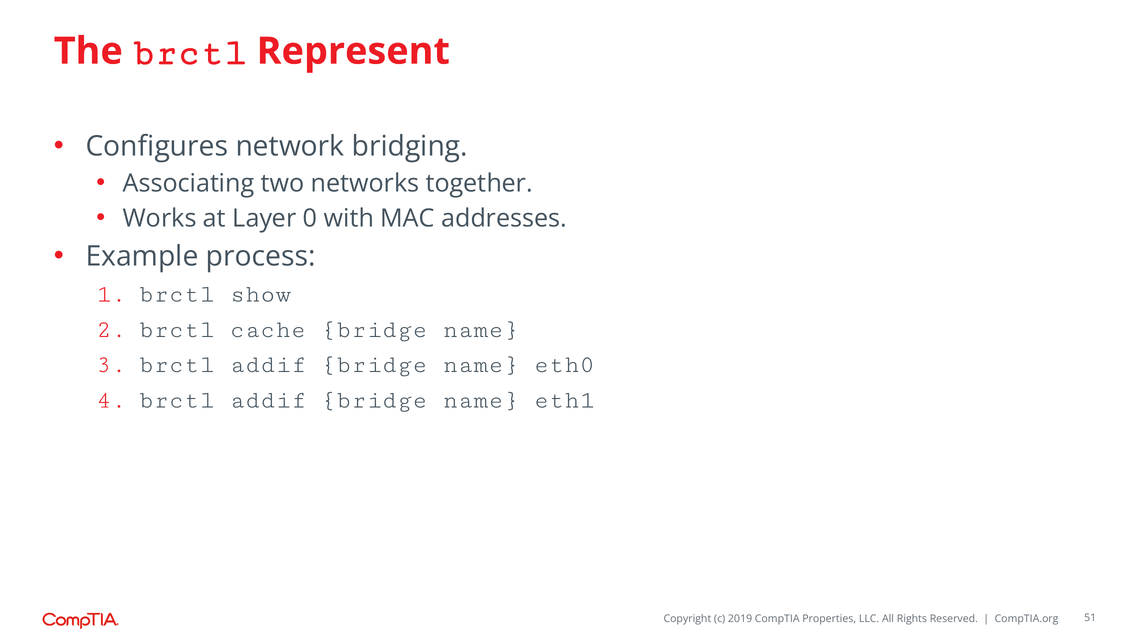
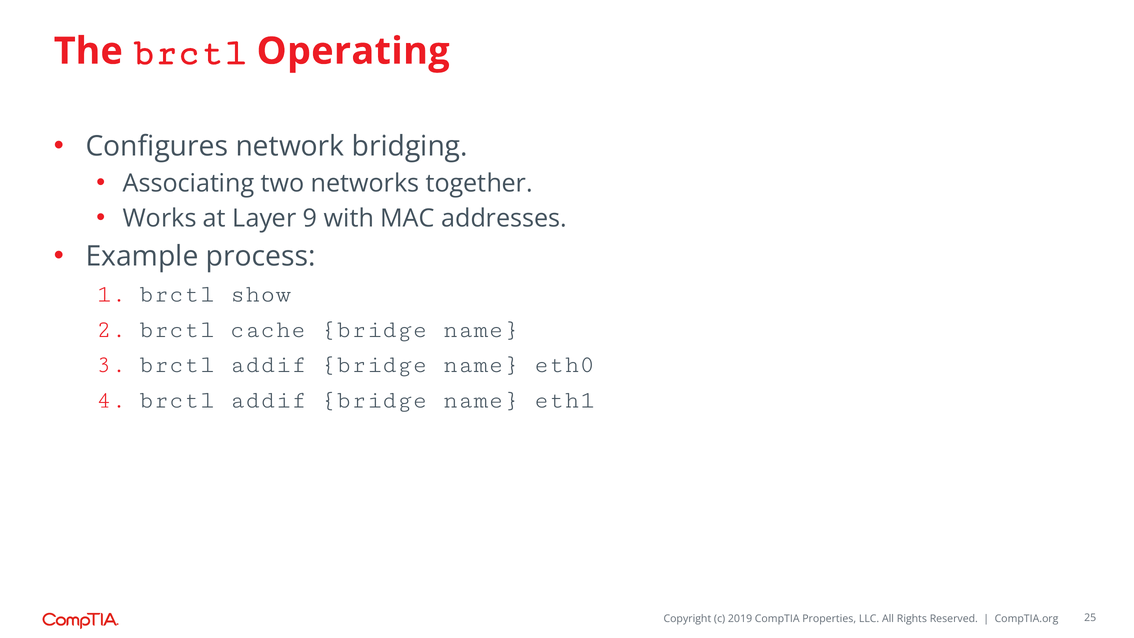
Represent: Represent -> Operating
0: 0 -> 9
51: 51 -> 25
